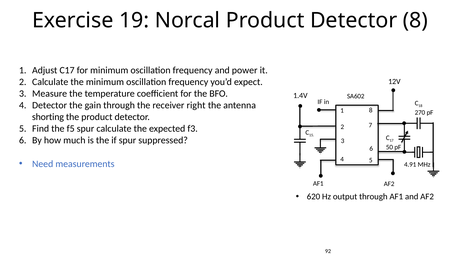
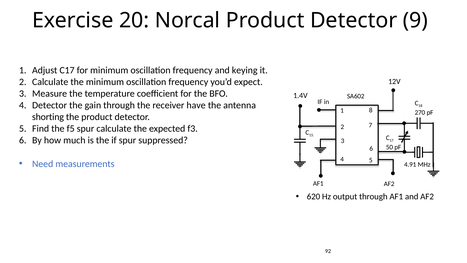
19: 19 -> 20
Detector 8: 8 -> 9
power: power -> keying
right: right -> have
